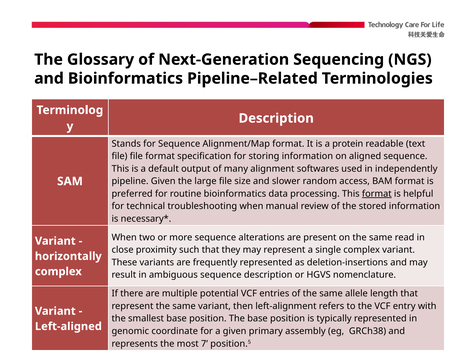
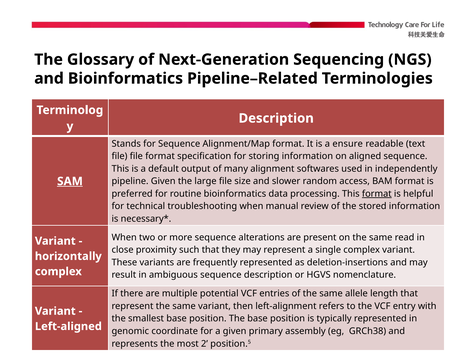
protein: protein -> ensure
SAM underline: none -> present
7: 7 -> 2
